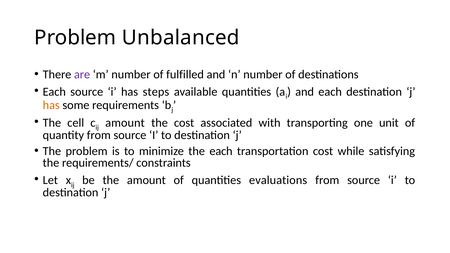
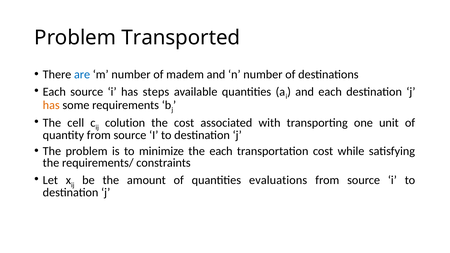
Unbalanced: Unbalanced -> Transported
are colour: purple -> blue
fulfilled: fulfilled -> madem
amount at (125, 123): amount -> colution
